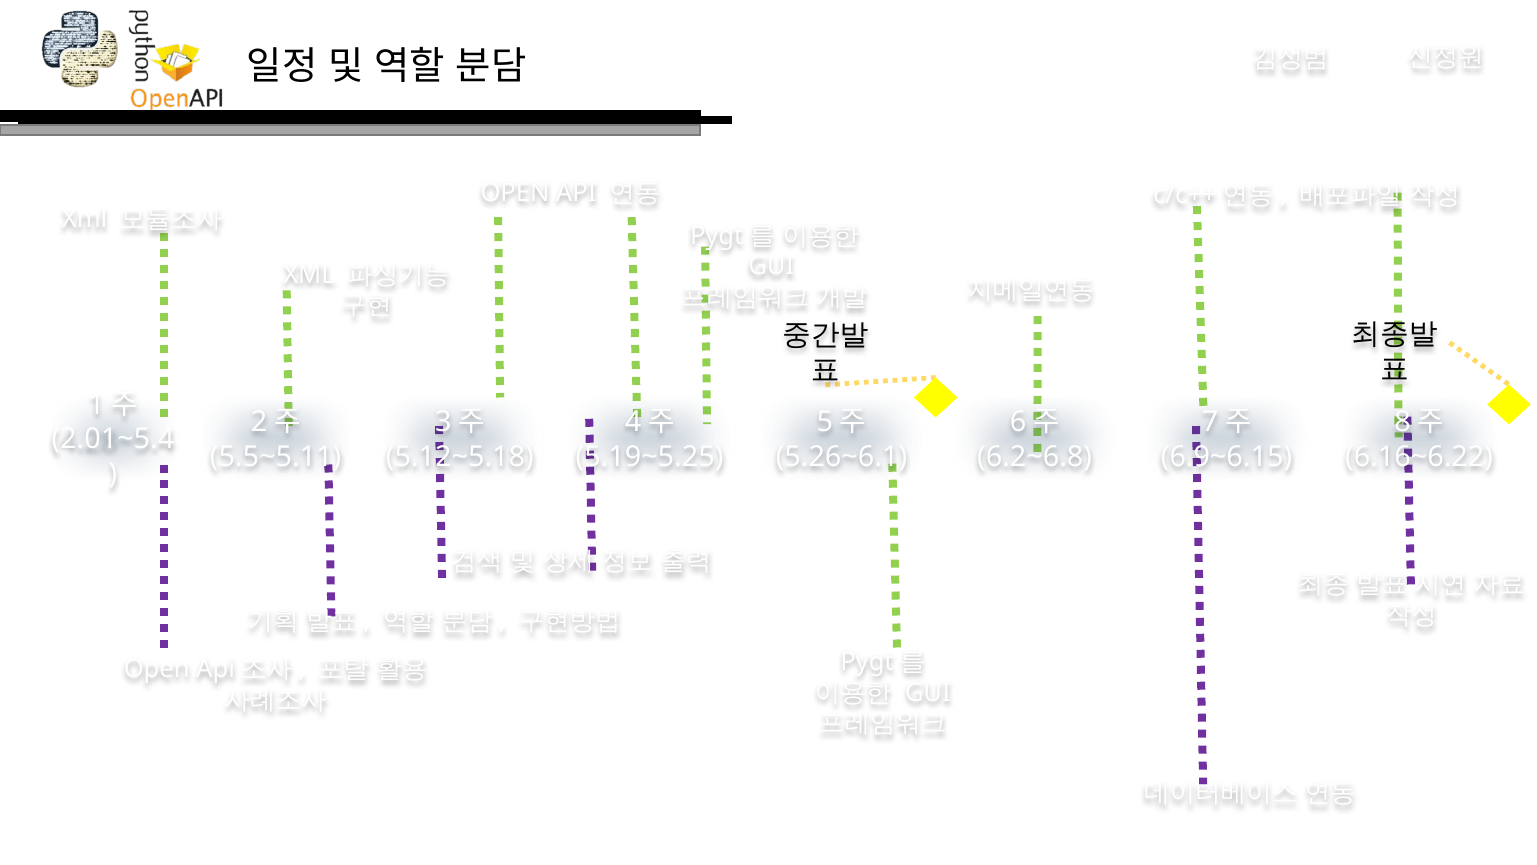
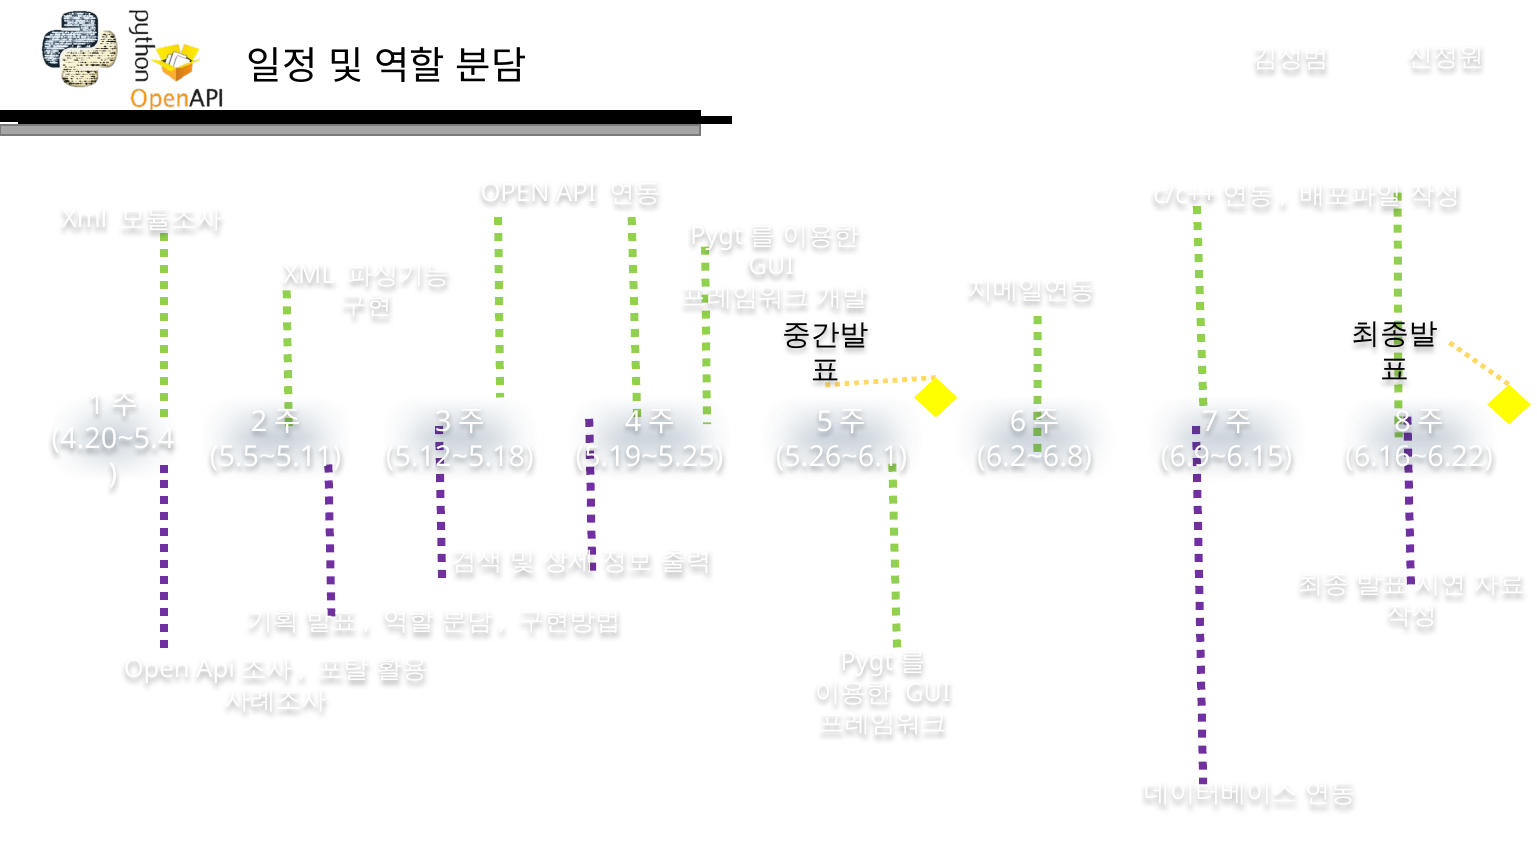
2.01~5.4: 2.01~5.4 -> 4.20~5.4
